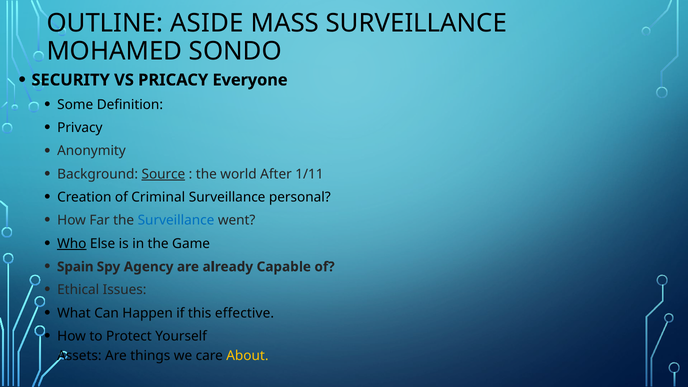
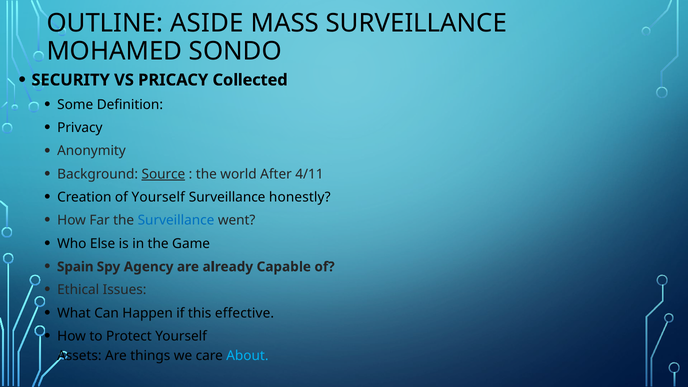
Everyone: Everyone -> Collected
1/11: 1/11 -> 4/11
of Criminal: Criminal -> Yourself
personal: personal -> honestly
Who underline: present -> none
About colour: yellow -> light blue
